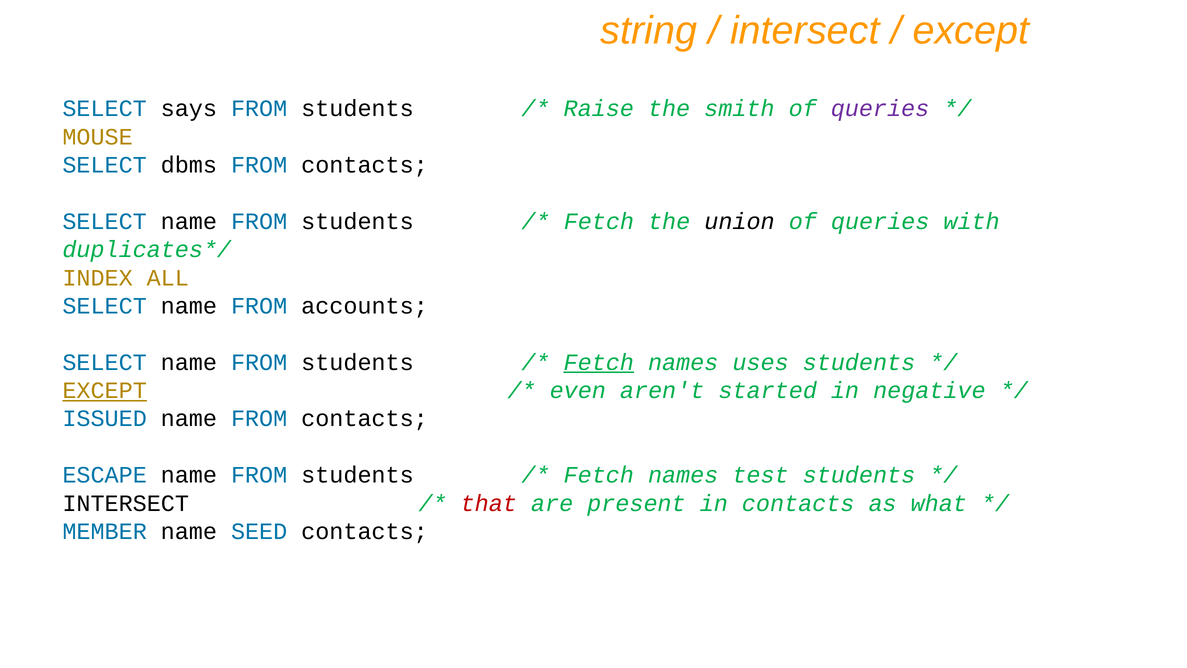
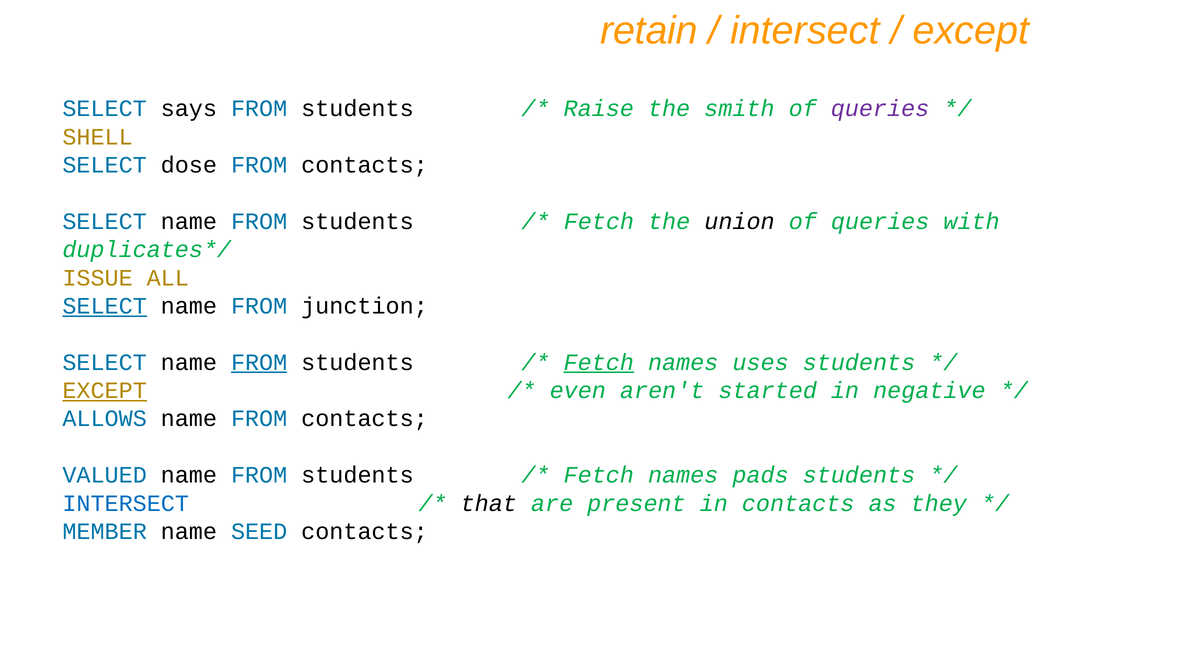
string: string -> retain
MOUSE: MOUSE -> SHELL
dbms: dbms -> dose
INDEX: INDEX -> ISSUE
SELECT at (105, 306) underline: none -> present
accounts: accounts -> junction
FROM at (259, 362) underline: none -> present
ISSUED: ISSUED -> ALLOWS
ESCAPE: ESCAPE -> VALUED
test: test -> pads
INTERSECT at (126, 503) colour: black -> blue
that colour: red -> black
what: what -> they
